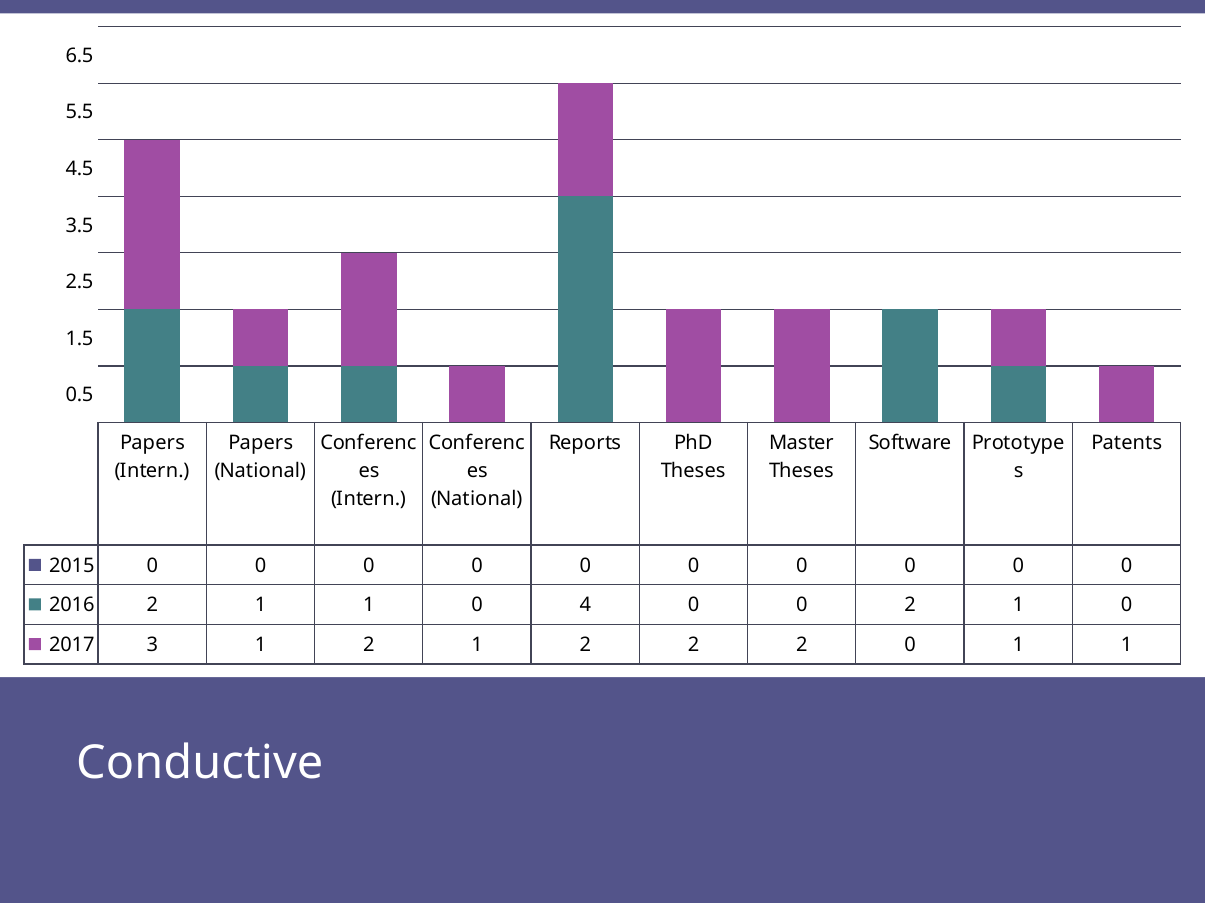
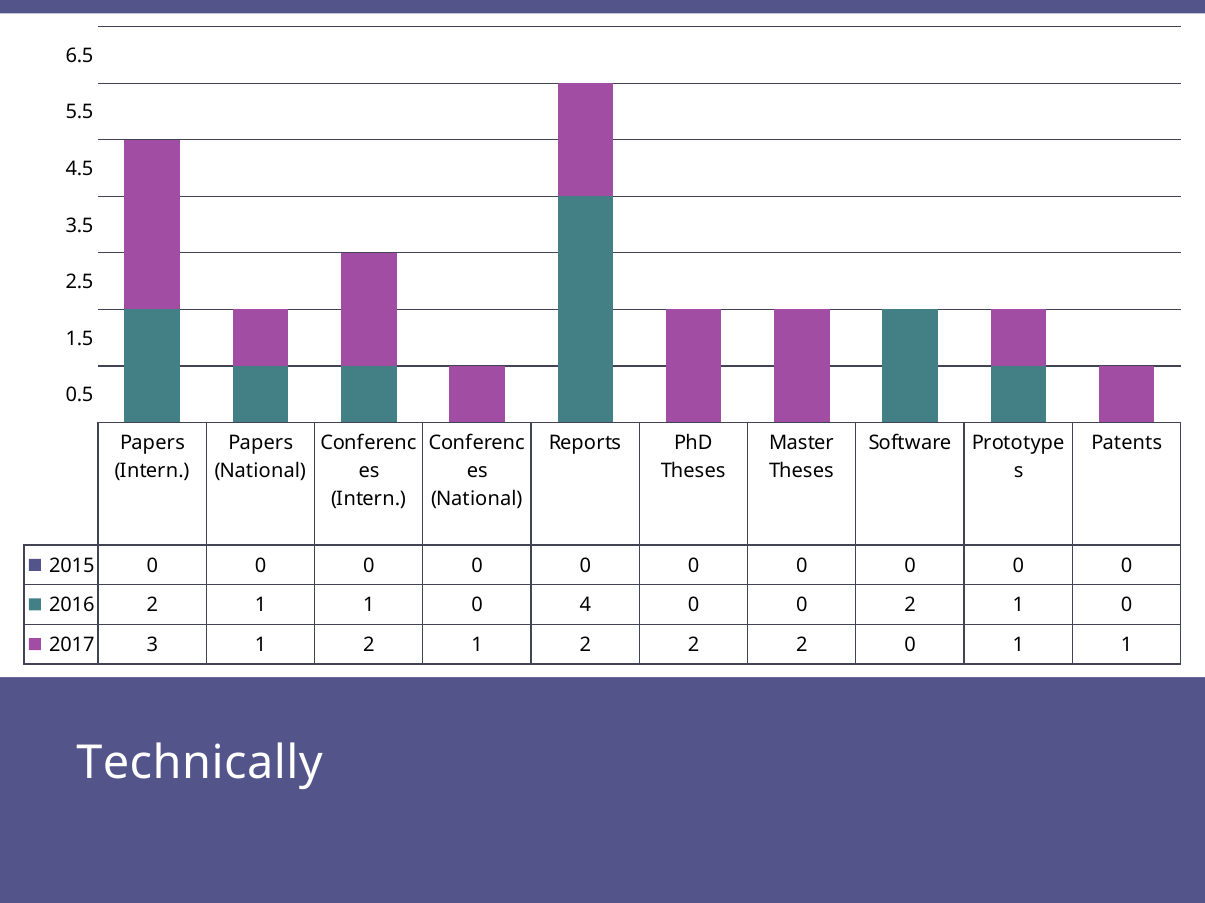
Conductive: Conductive -> Technically
